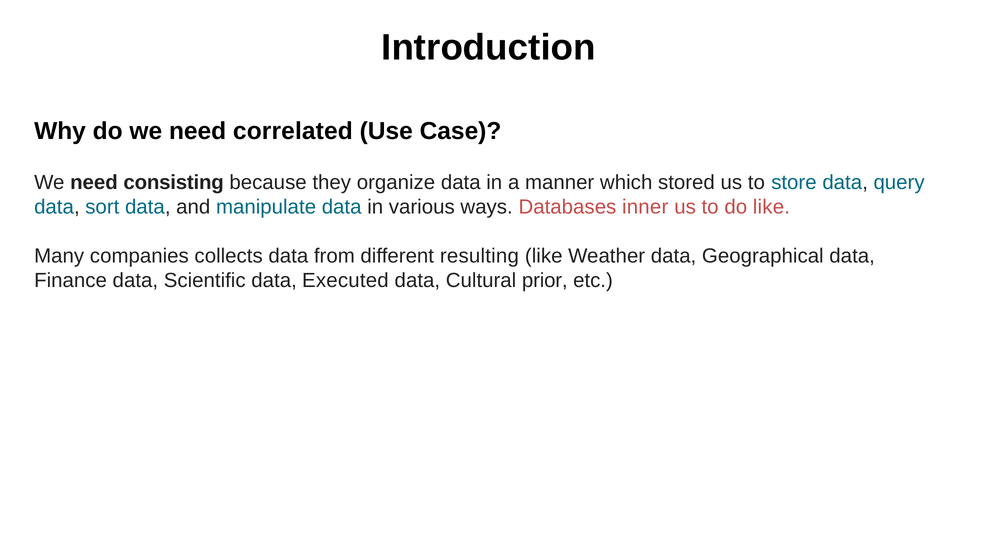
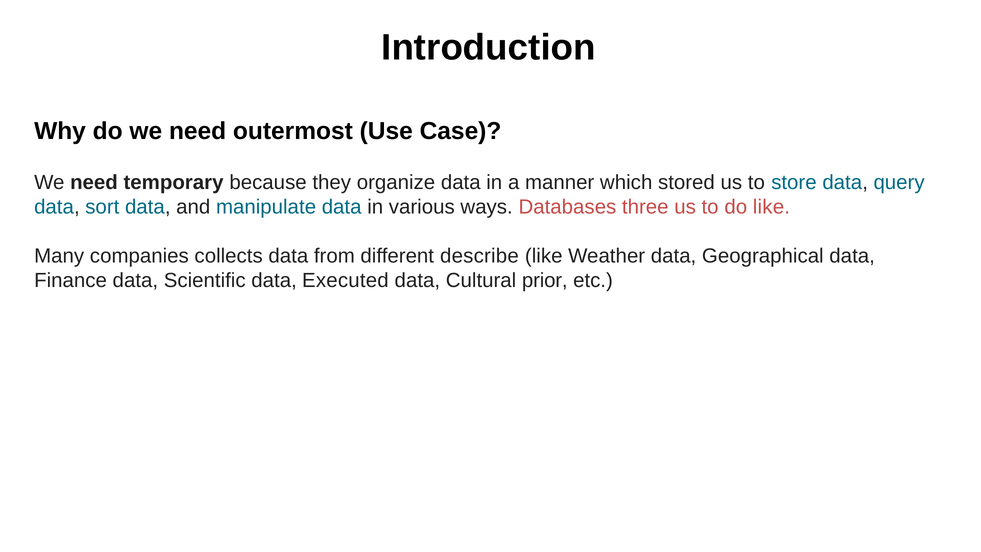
correlated: correlated -> outermost
consisting: consisting -> temporary
inner: inner -> three
resulting: resulting -> describe
